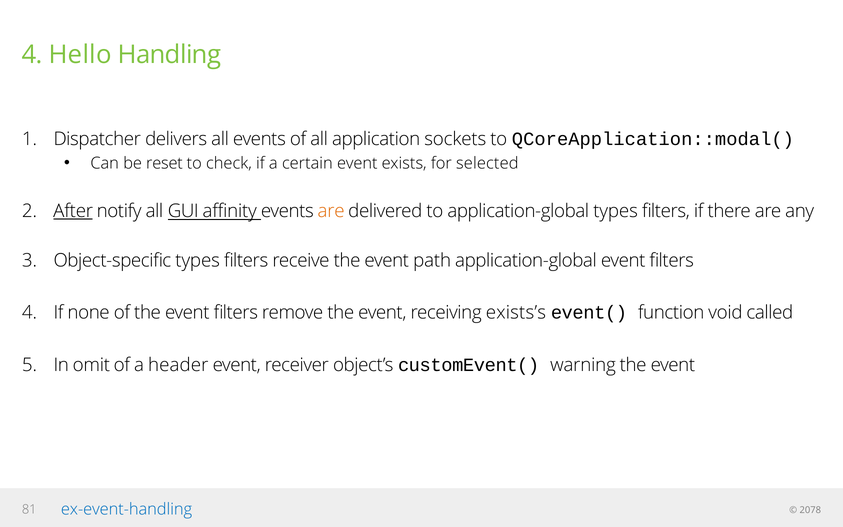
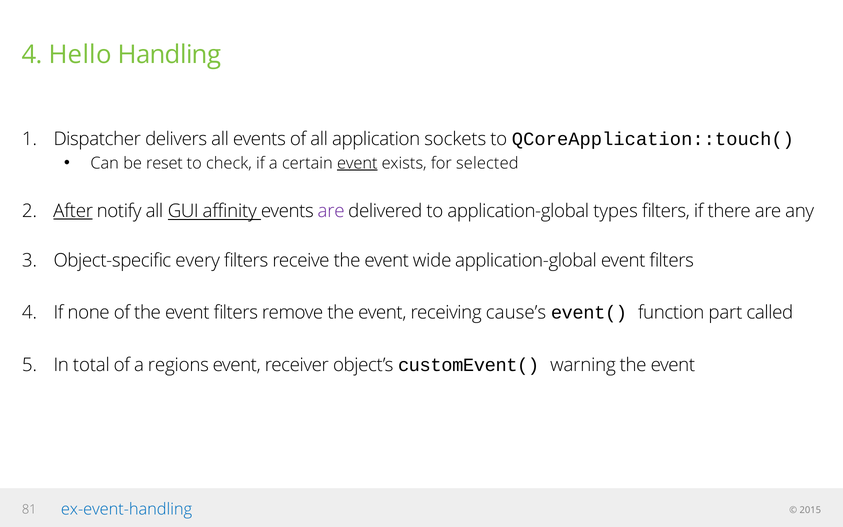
QCoreApplication::modal(: QCoreApplication::modal( -> QCoreApplication::touch(
event at (357, 163) underline: none -> present
are at (331, 211) colour: orange -> purple
Object-specific types: types -> every
path: path -> wide
exists’s: exists’s -> cause’s
void: void -> part
omit: omit -> total
header: header -> regions
2078: 2078 -> 2015
